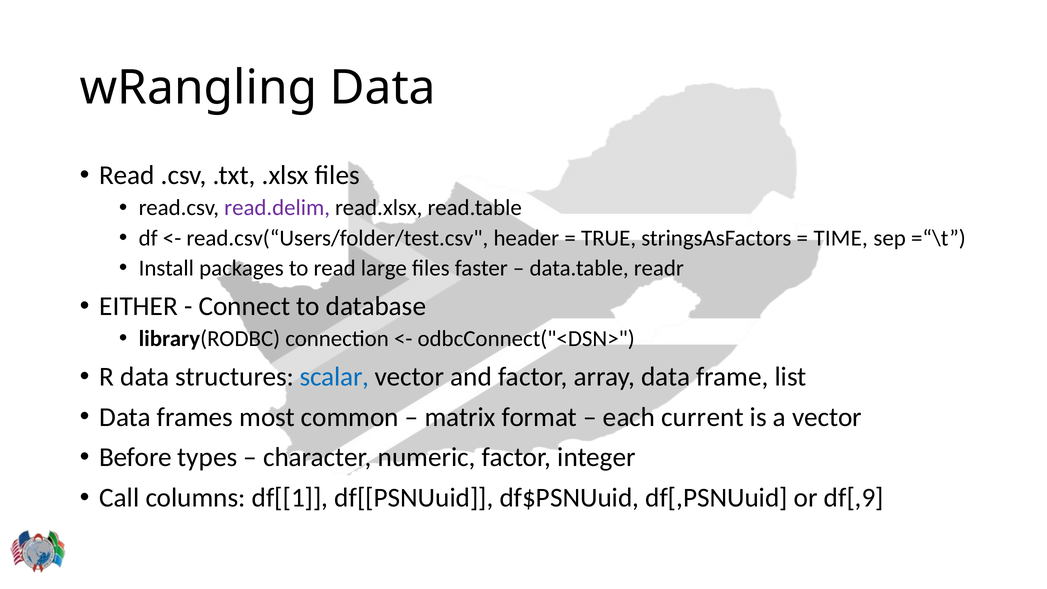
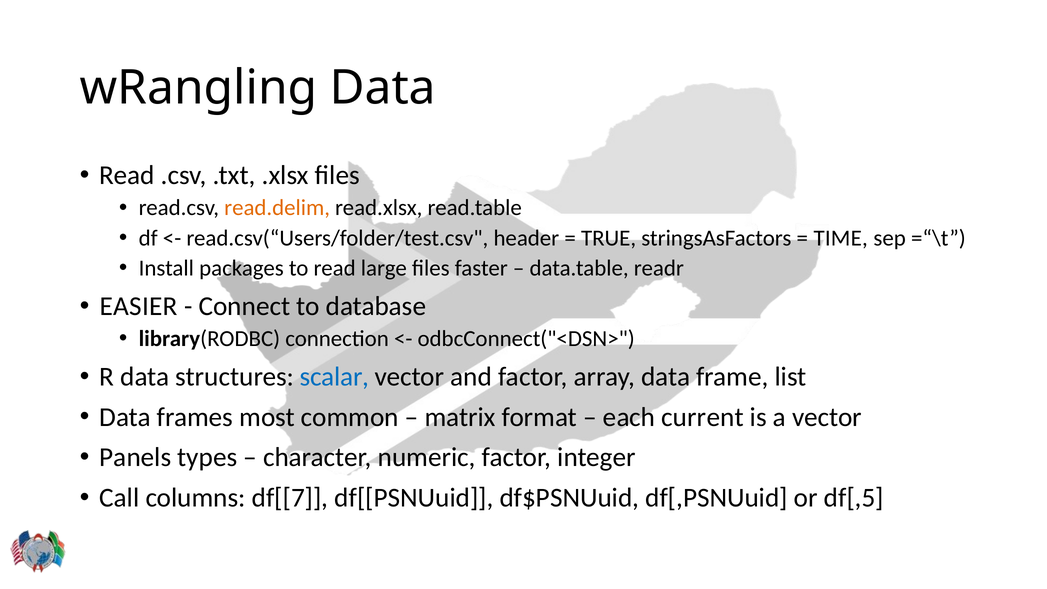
read.delim colour: purple -> orange
EITHER: EITHER -> EASIER
Before: Before -> Panels
df[[1: df[[1 -> df[[7
df[,9: df[,9 -> df[,5
